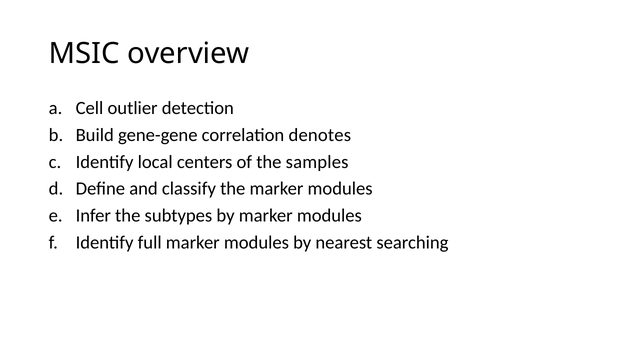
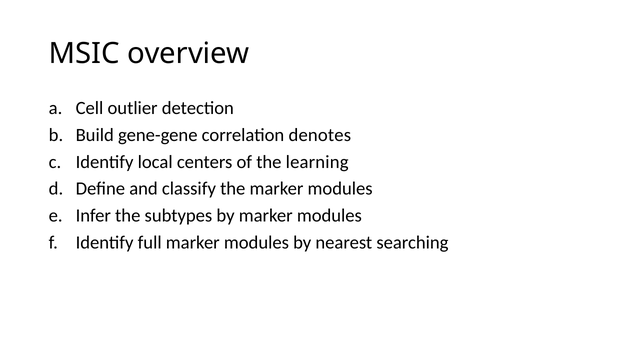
samples: samples -> learning
